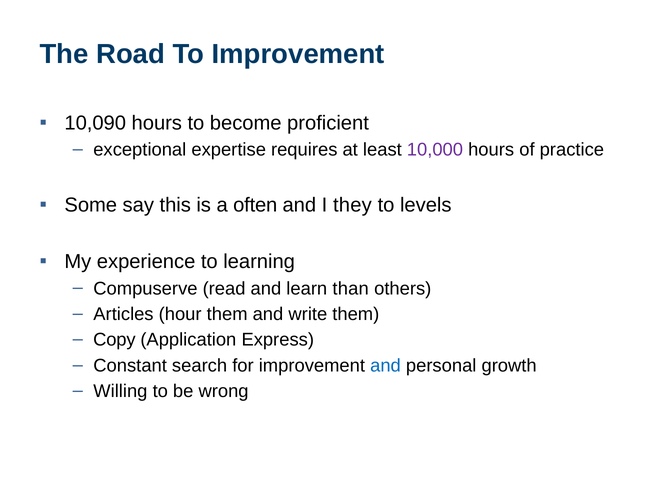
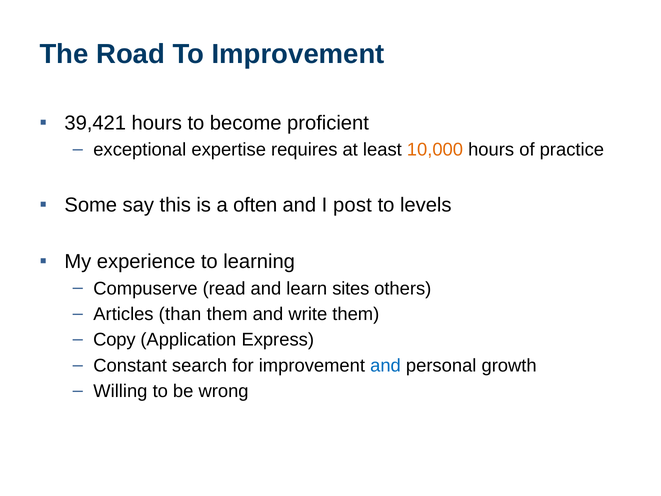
10,090: 10,090 -> 39,421
10,000 colour: purple -> orange
they: they -> post
than: than -> sites
hour: hour -> than
